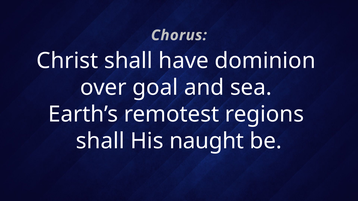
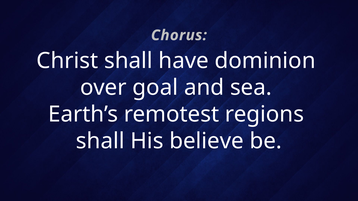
naught: naught -> believe
